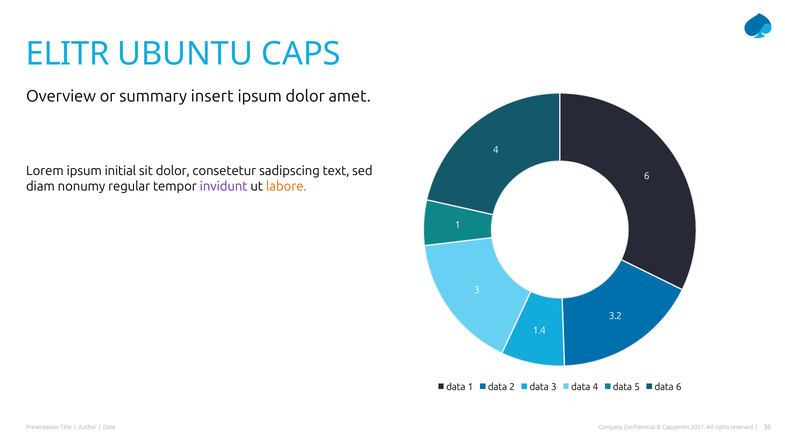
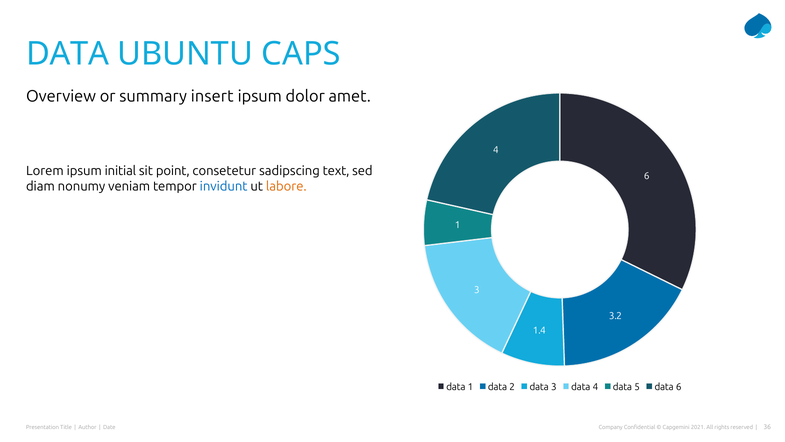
ELITR at (68, 54): ELITR -> DATA
sit dolor: dolor -> point
regular: regular -> veniam
invidunt colour: purple -> blue
